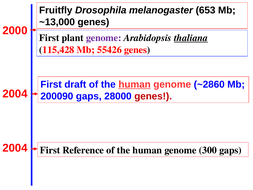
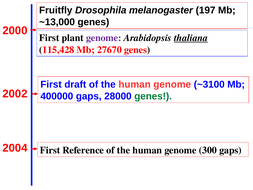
653: 653 -> 197
55426: 55426 -> 27670
human at (135, 84) underline: present -> none
~2860: ~2860 -> ~3100
2004 at (15, 94): 2004 -> 2002
200090: 200090 -> 400000
genes at (153, 96) colour: red -> green
